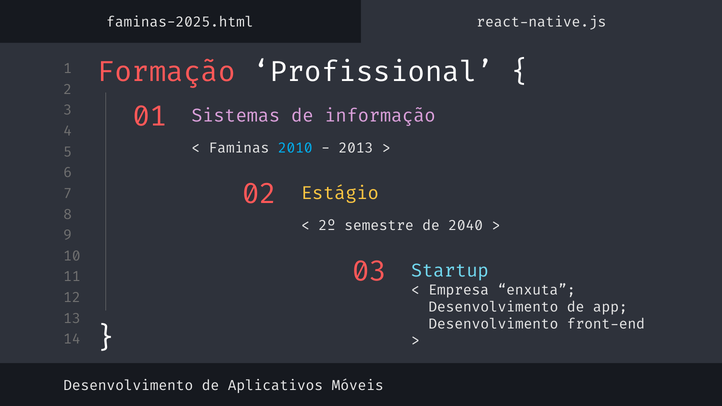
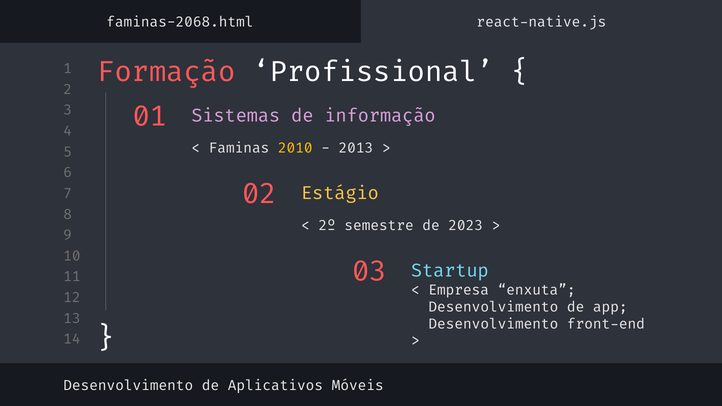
faminas-2025.html: faminas-2025.html -> faminas-2068.html
2010 colour: light blue -> yellow
2040: 2040 -> 2023
